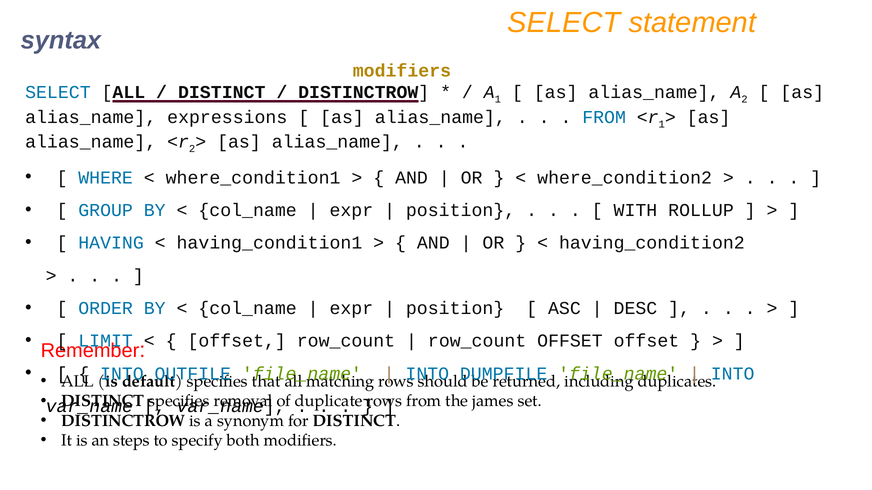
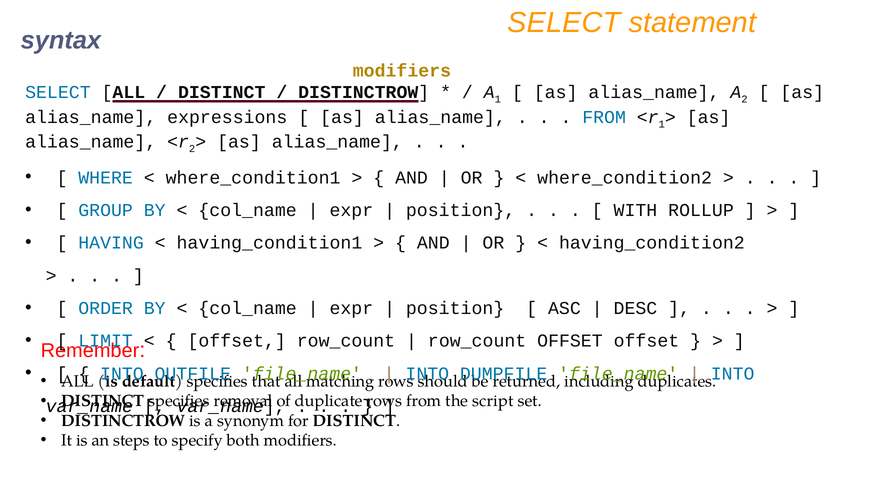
james: james -> script
